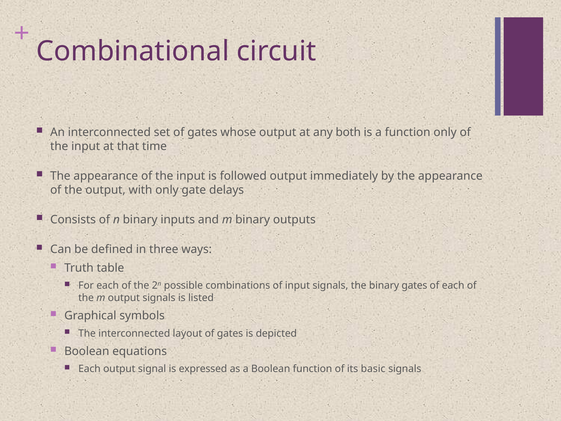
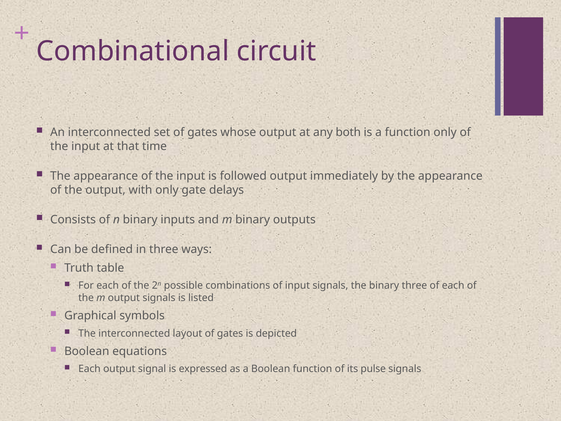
binary gates: gates -> three
basic: basic -> pulse
